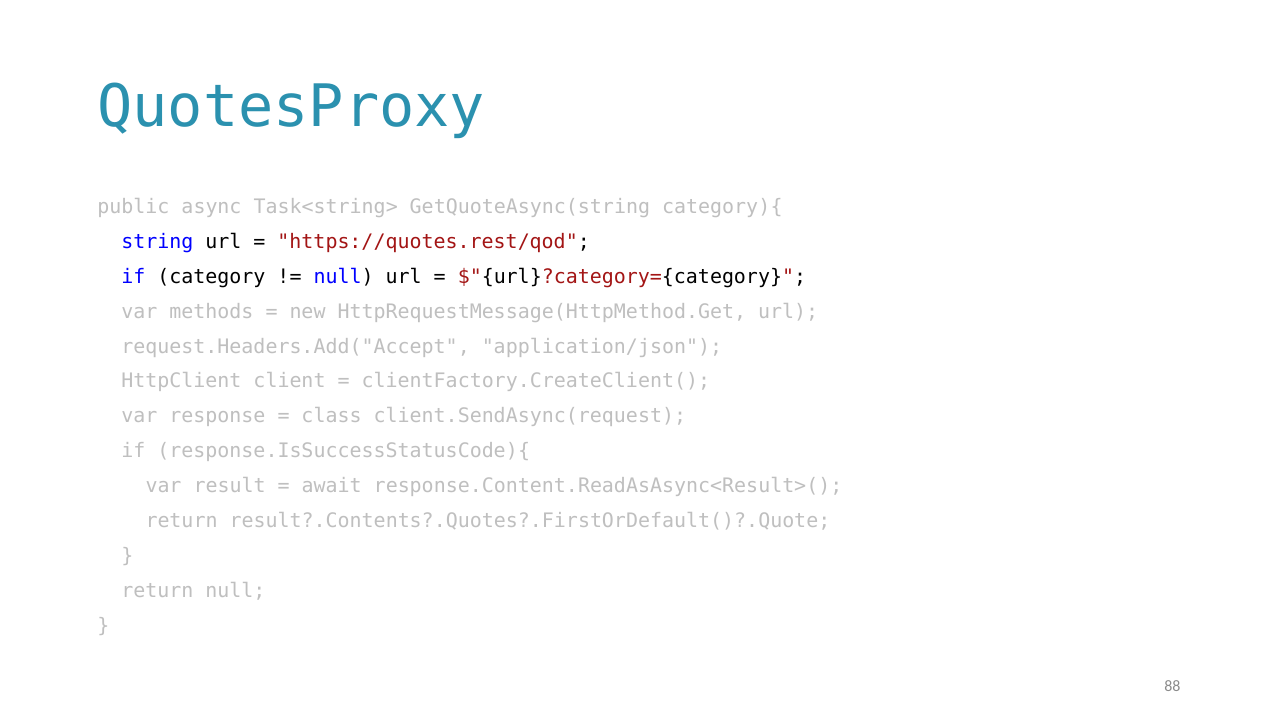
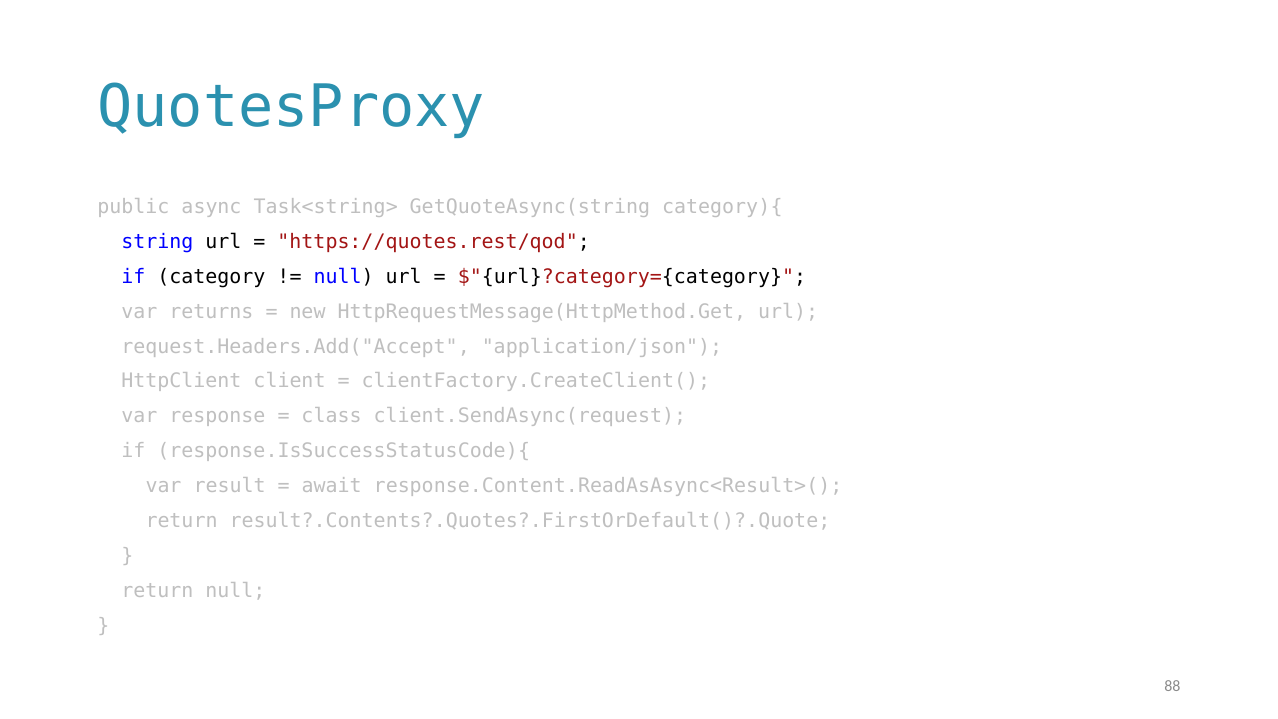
methods: methods -> returns
